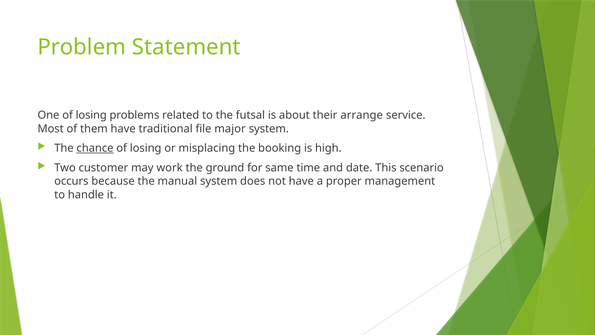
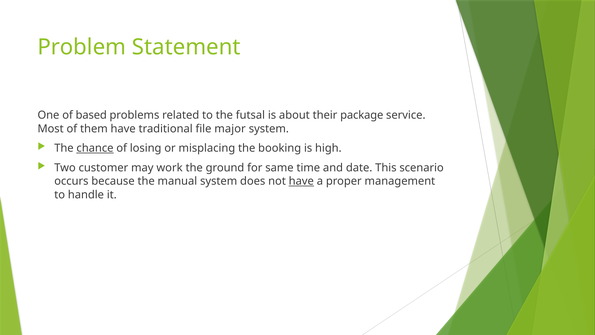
One of losing: losing -> based
arrange: arrange -> package
have at (301, 181) underline: none -> present
